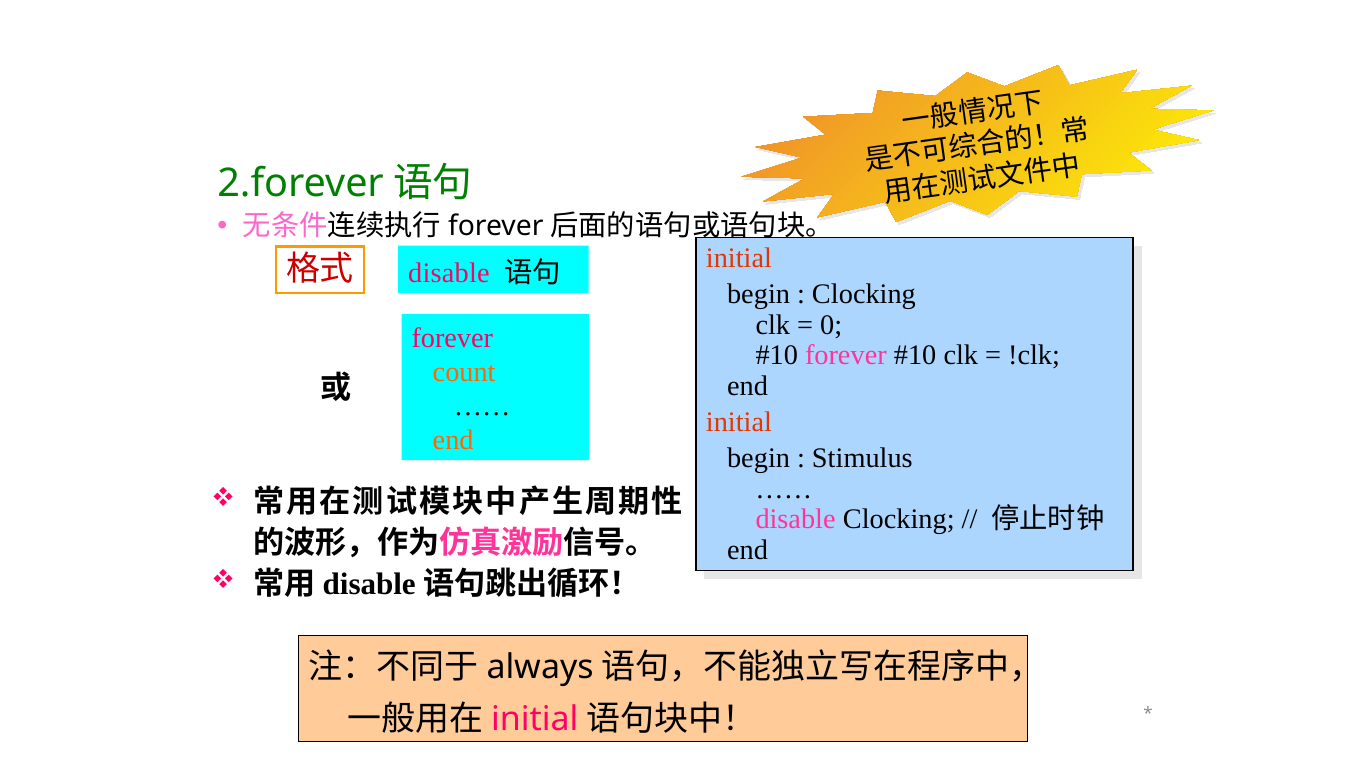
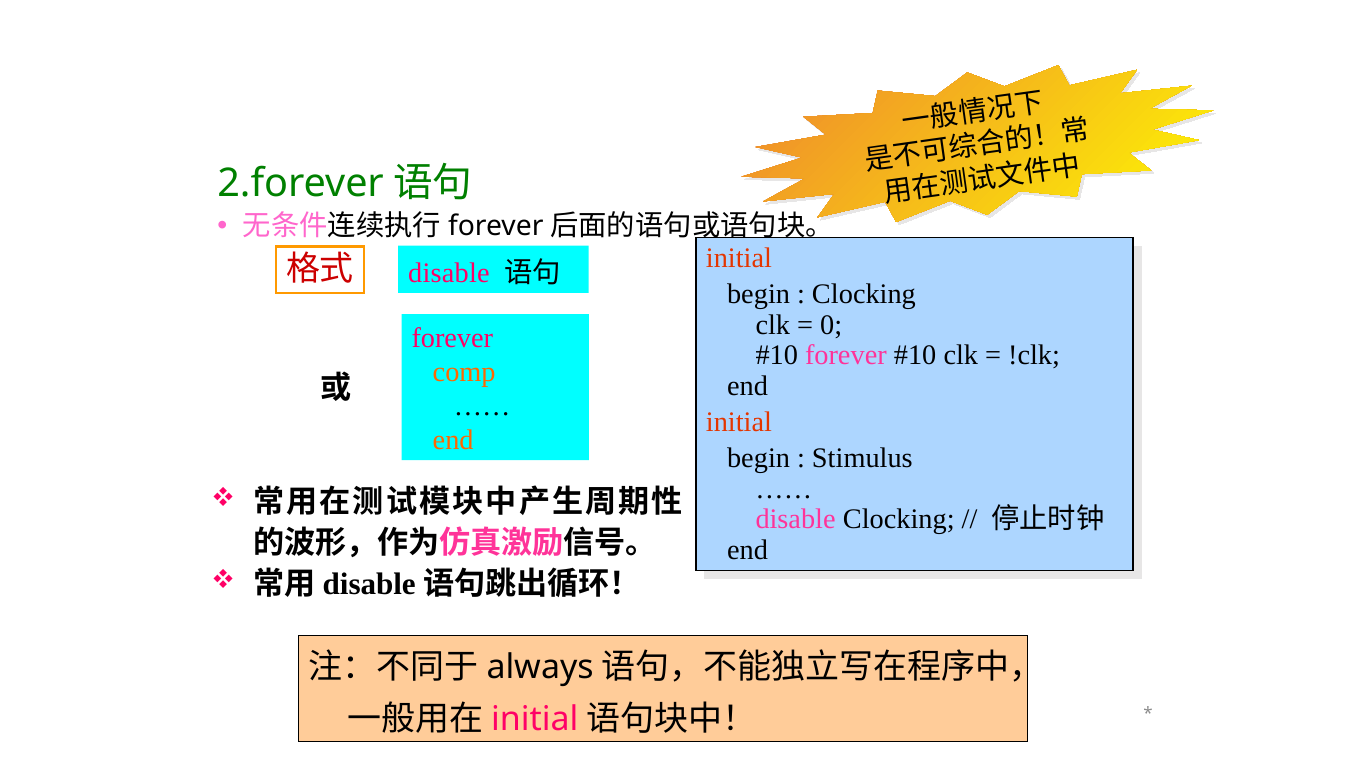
count: count -> comp
